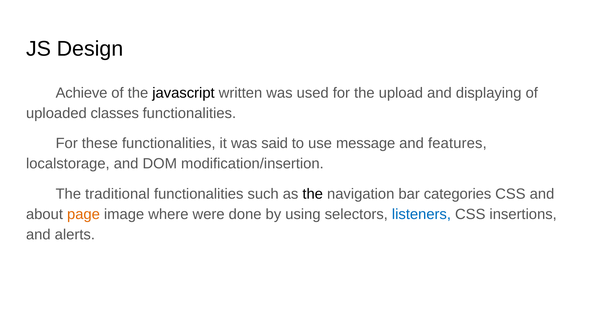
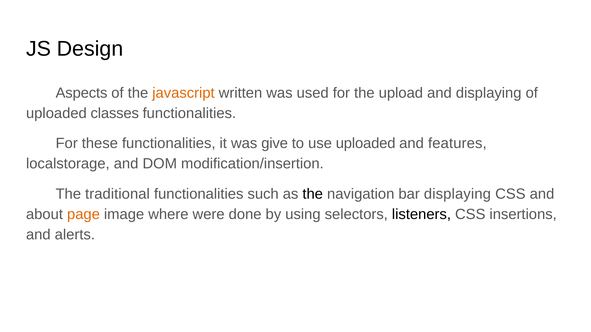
Achieve: Achieve -> Aspects
javascript colour: black -> orange
said: said -> give
use message: message -> uploaded
bar categories: categories -> displaying
listeners colour: blue -> black
